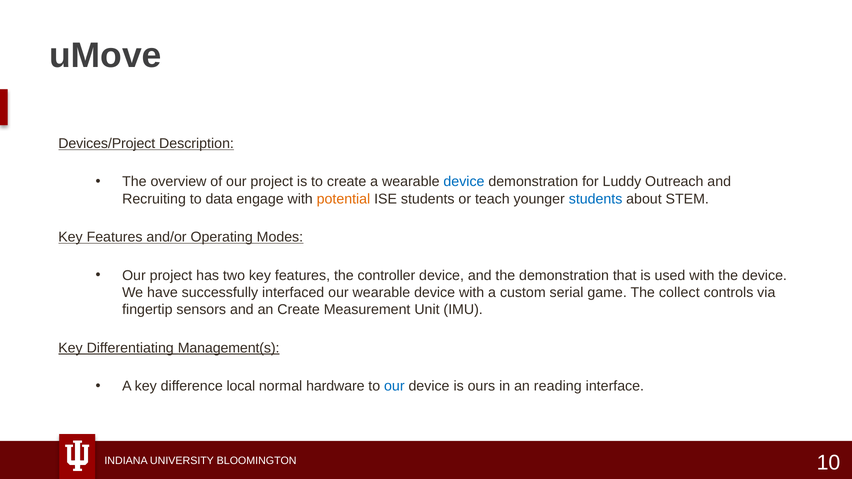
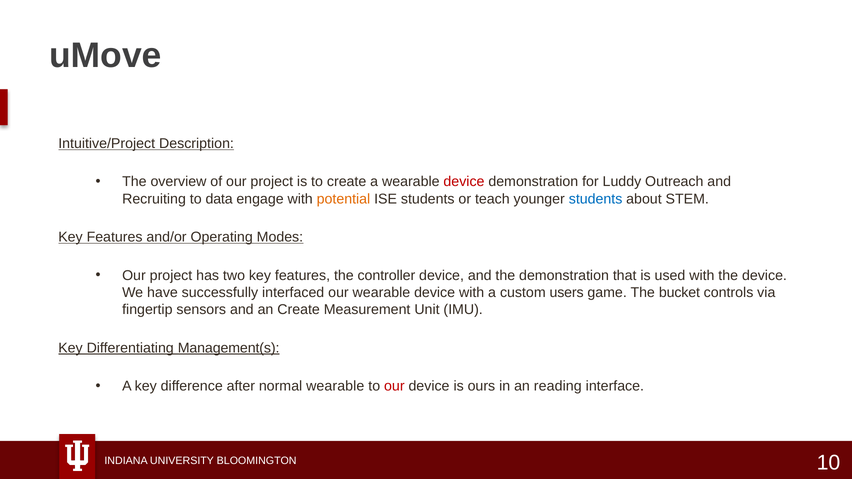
Devices/Project: Devices/Project -> Intuitive/Project
device at (464, 182) colour: blue -> red
serial: serial -> users
collect: collect -> bucket
local: local -> after
normal hardware: hardware -> wearable
our at (394, 386) colour: blue -> red
